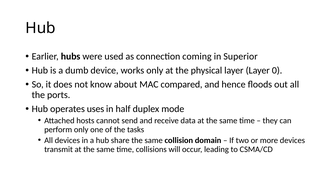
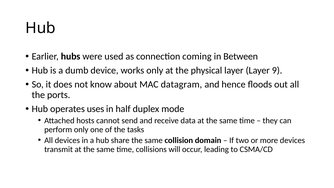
Superior: Superior -> Between
0: 0 -> 9
compared: compared -> datagram
